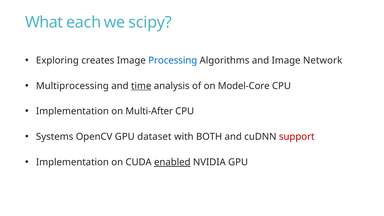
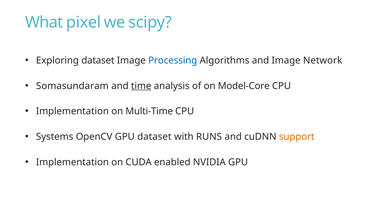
each: each -> pixel
Exploring creates: creates -> dataset
Multiprocessing: Multiprocessing -> Somasundaram
Multi-After: Multi-After -> Multi-Time
BOTH: BOTH -> RUNS
support colour: red -> orange
enabled underline: present -> none
